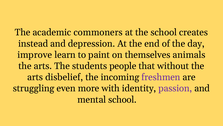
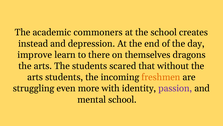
paint: paint -> there
animals: animals -> dragons
people: people -> scared
arts disbelief: disbelief -> students
freshmen colour: purple -> orange
